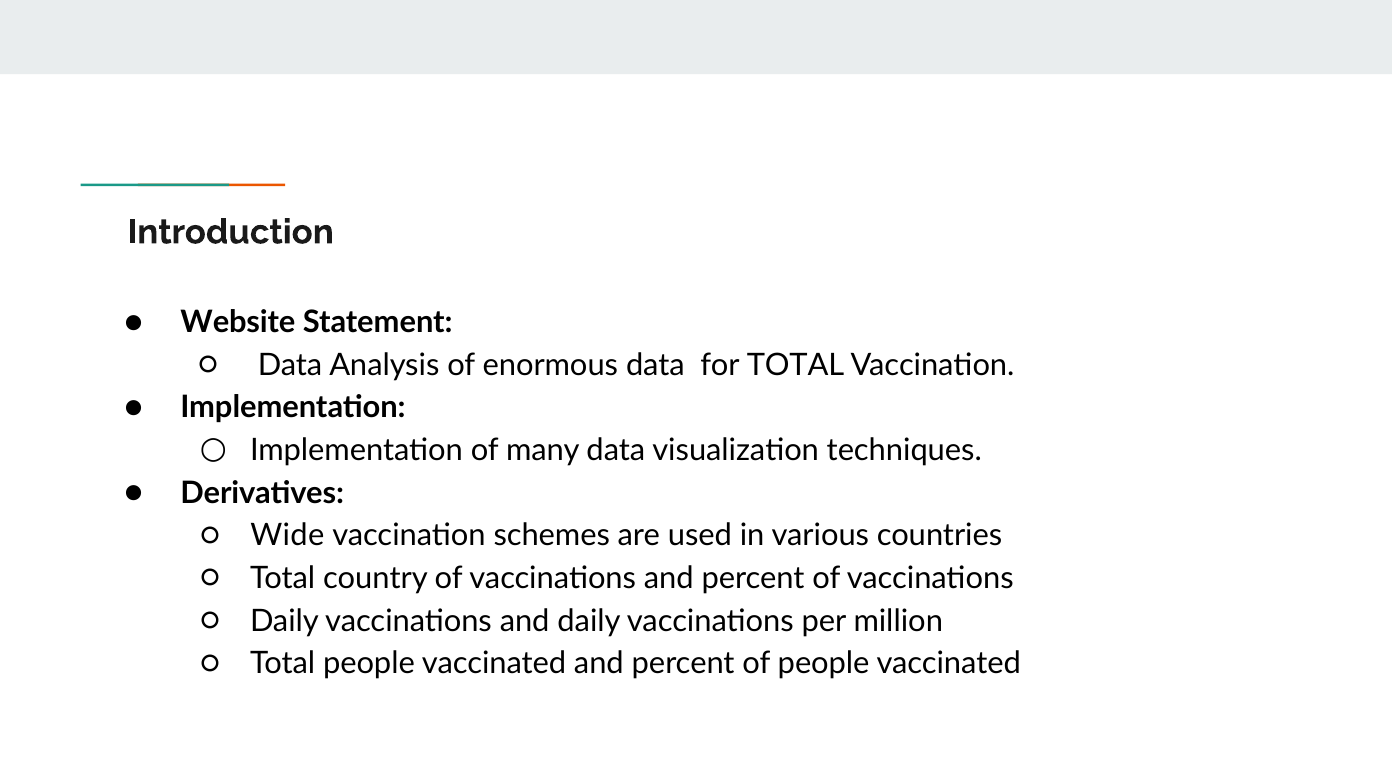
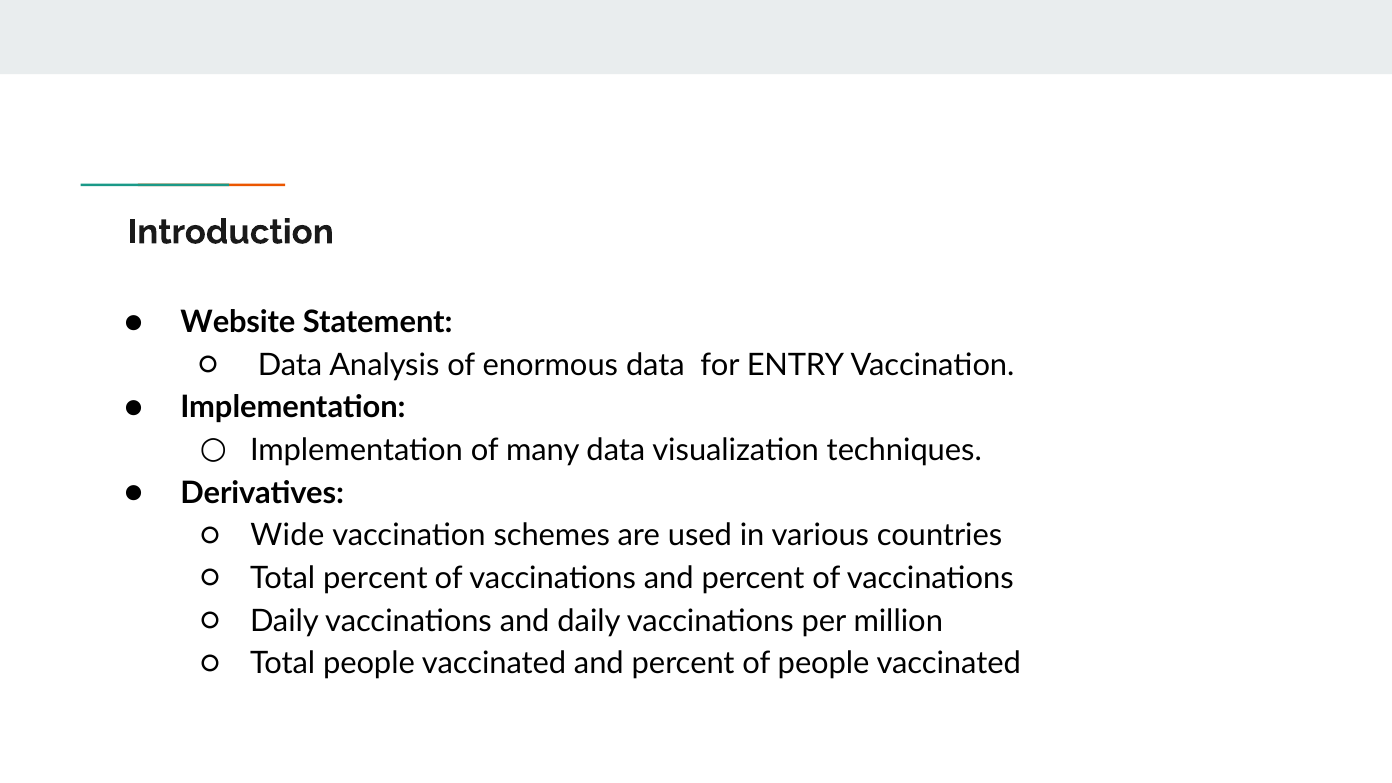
for TOTAL: TOTAL -> ENTRY
Total country: country -> percent
